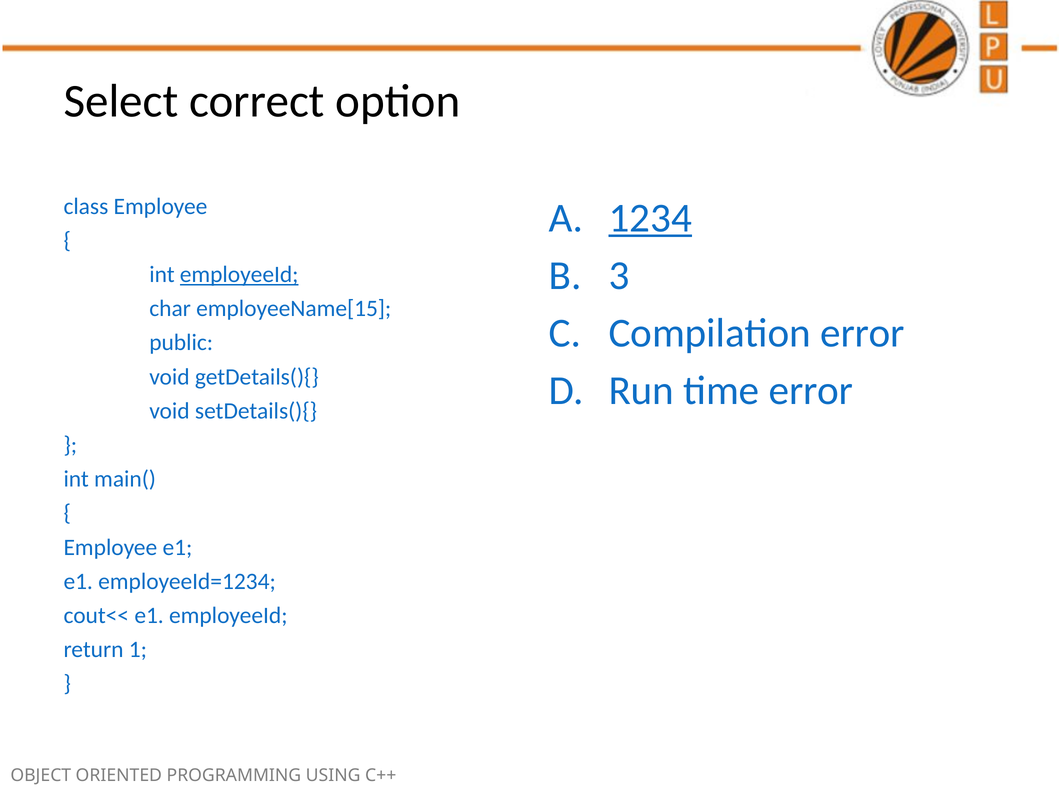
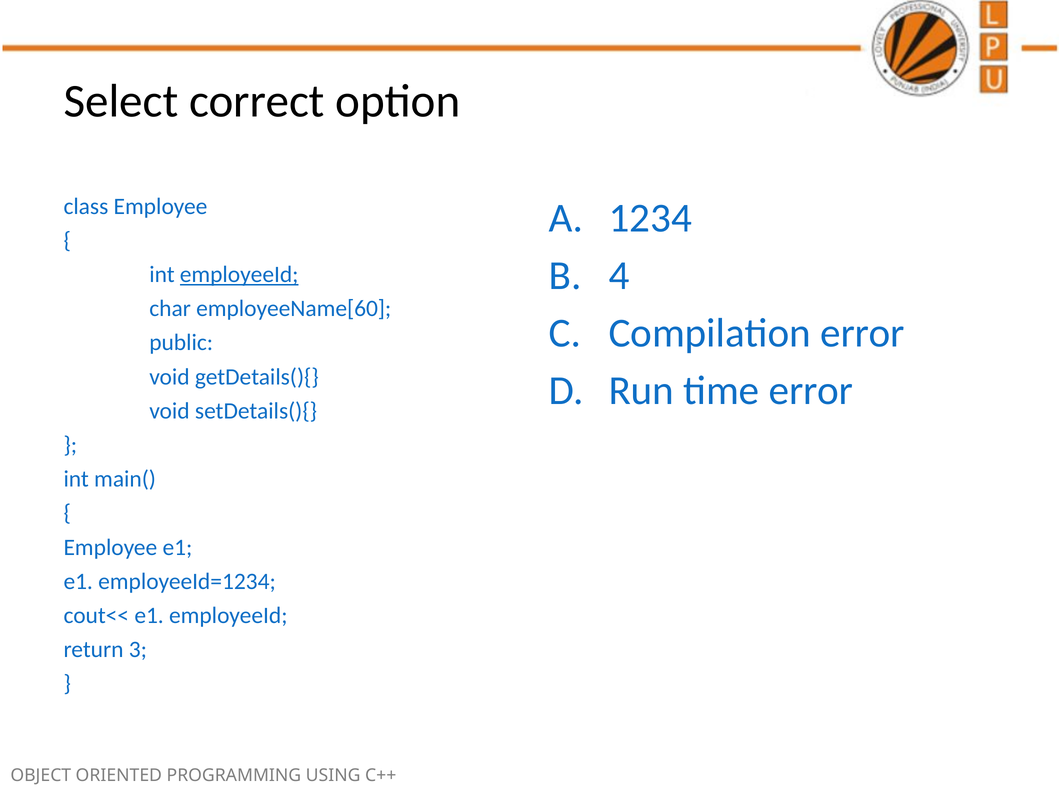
1234 underline: present -> none
3: 3 -> 4
employeeName[15: employeeName[15 -> employeeName[60
1: 1 -> 3
